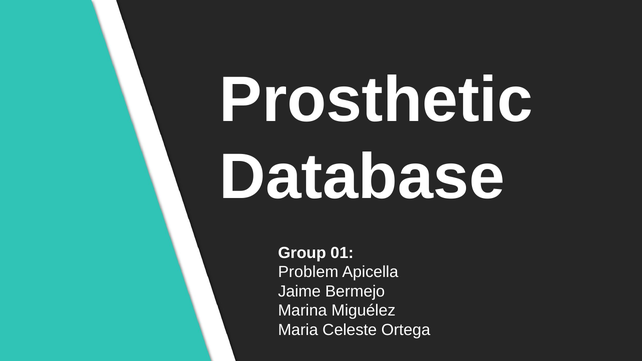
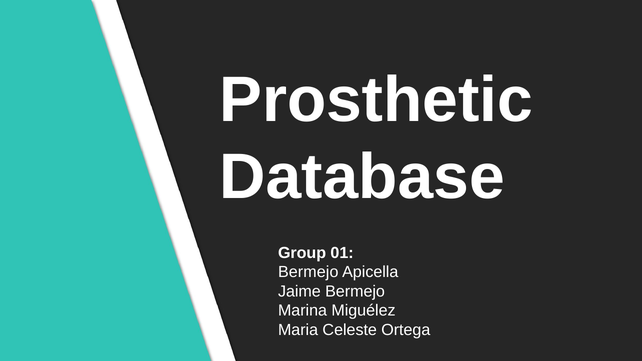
Problem at (308, 272): Problem -> Bermejo
